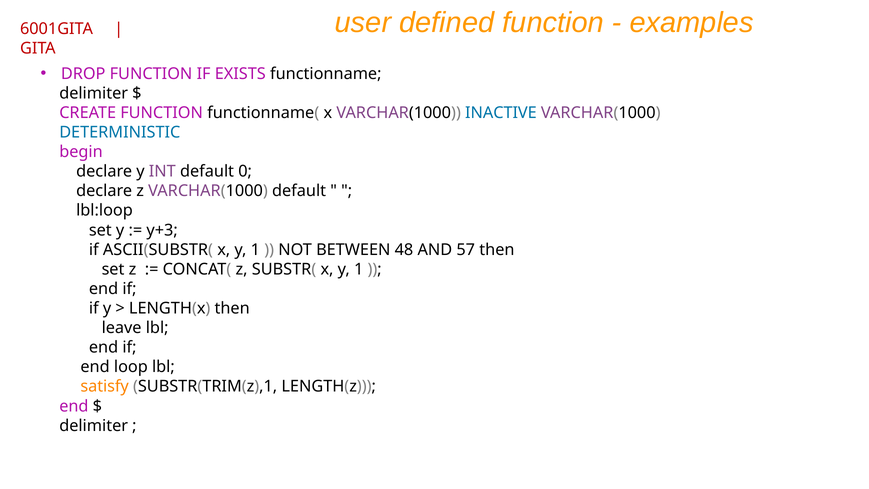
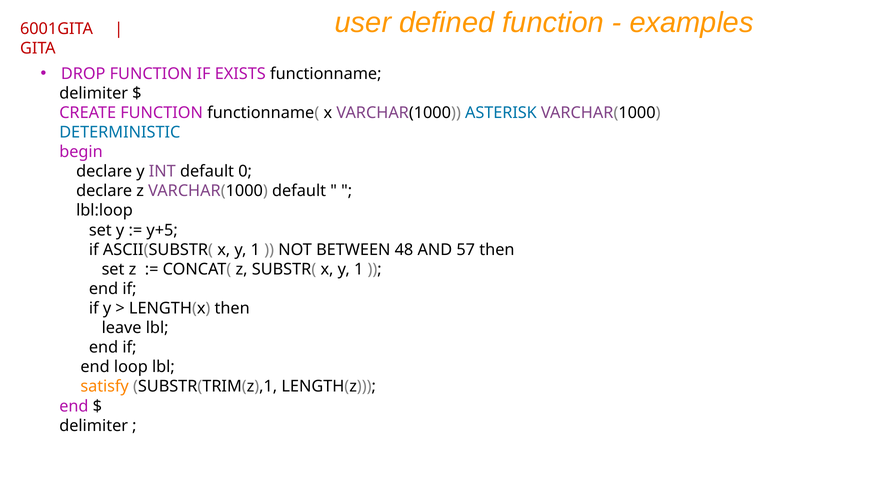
INACTIVE: INACTIVE -> ASTERISK
y+3: y+3 -> y+5
